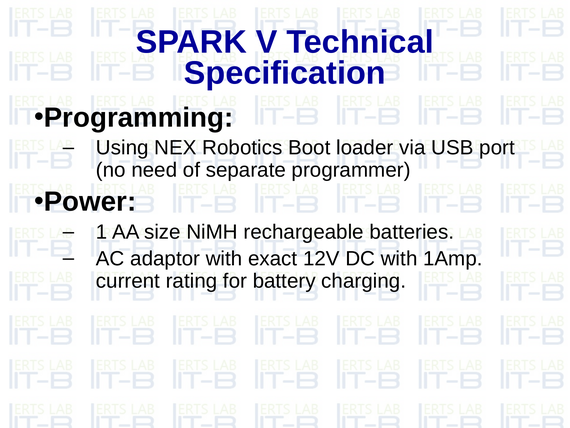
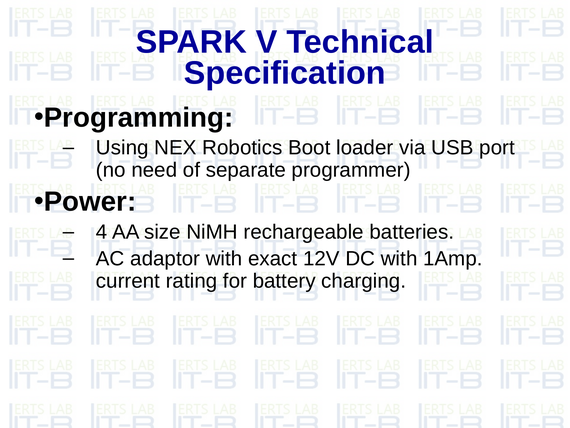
1: 1 -> 4
